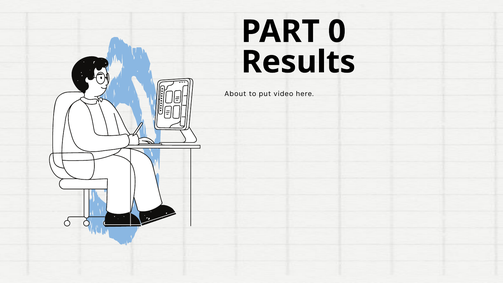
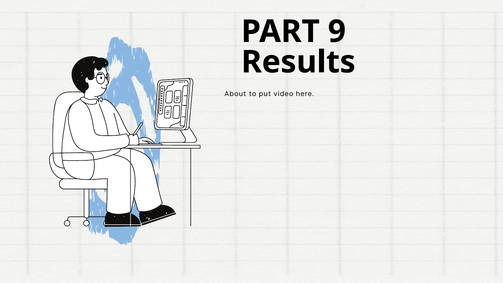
0: 0 -> 9
